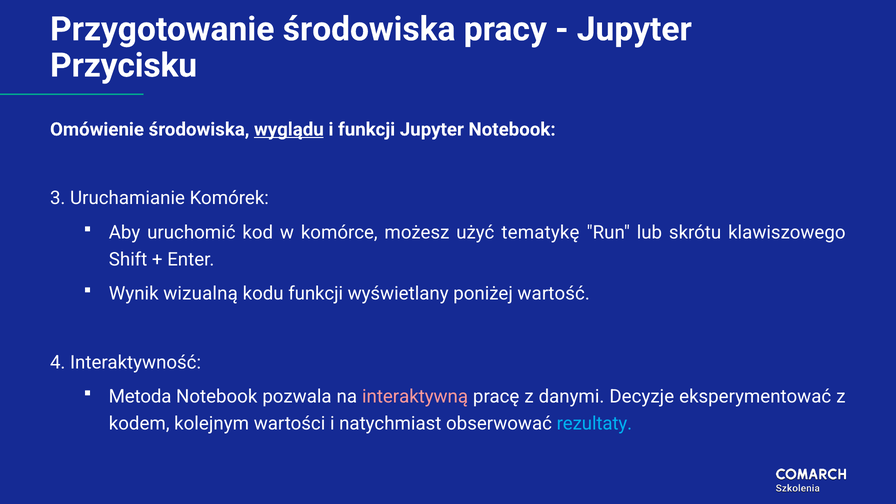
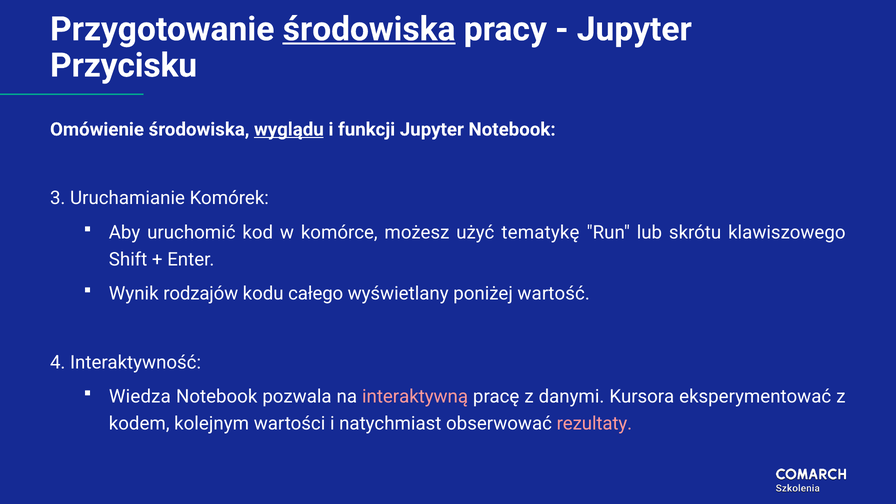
środowiska at (369, 29) underline: none -> present
wizualną: wizualną -> rodzajów
kodu funkcji: funkcji -> całego
Metoda: Metoda -> Wiedza
Decyzje: Decyzje -> Kursora
rezultaty colour: light blue -> pink
